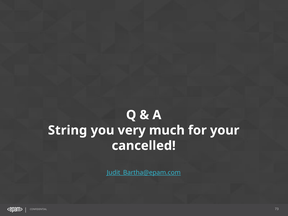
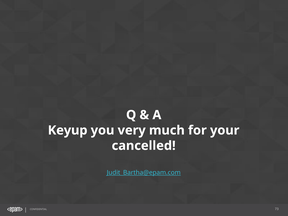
String: String -> Keyup
